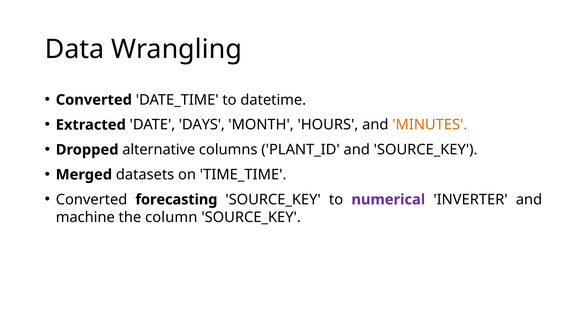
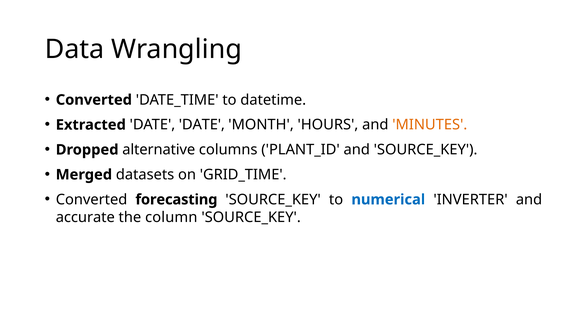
DATE DAYS: DAYS -> DATE
TIME_TIME: TIME_TIME -> GRID_TIME
numerical colour: purple -> blue
machine: machine -> accurate
